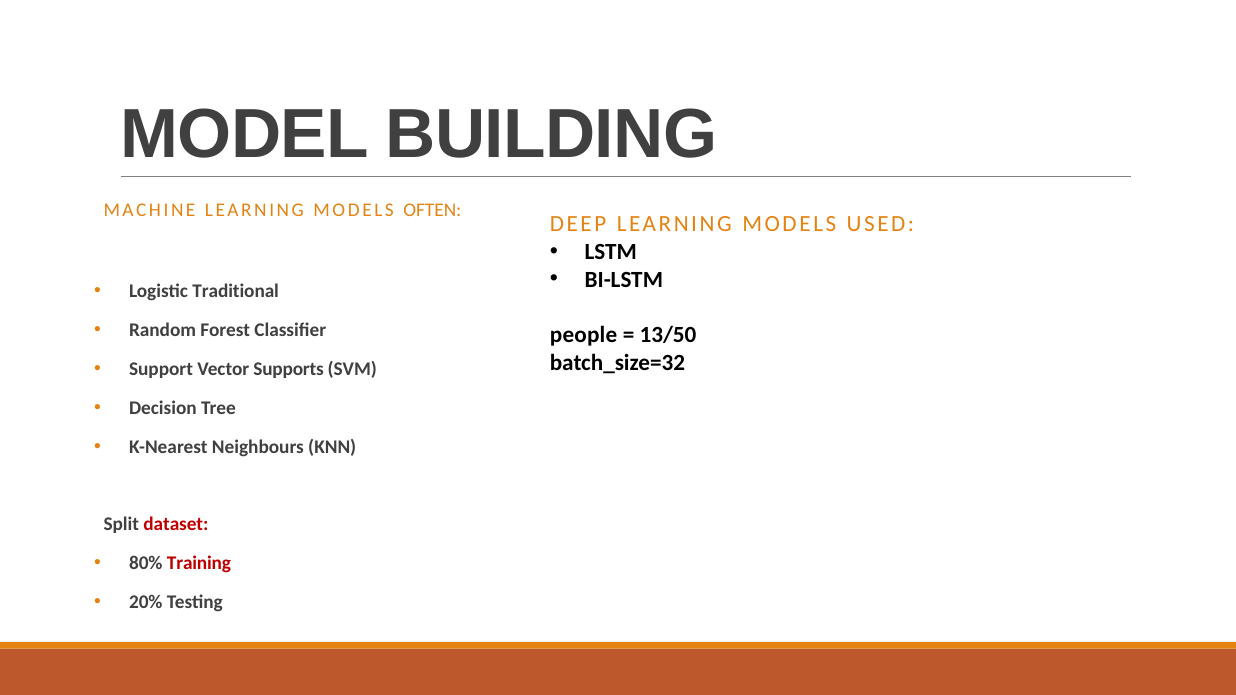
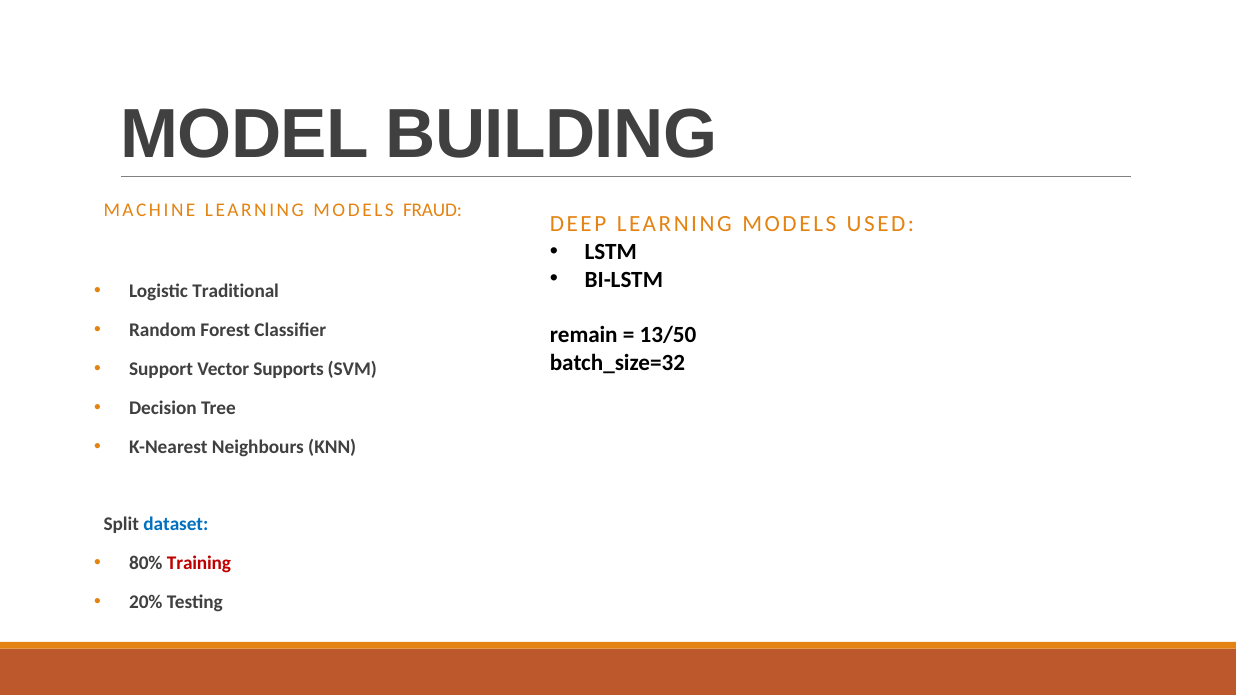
OFTEN: OFTEN -> FRAUD
people: people -> remain
dataset colour: red -> blue
